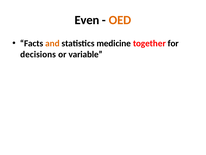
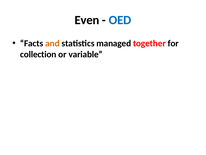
OED colour: orange -> blue
medicine: medicine -> managed
decisions: decisions -> collection
